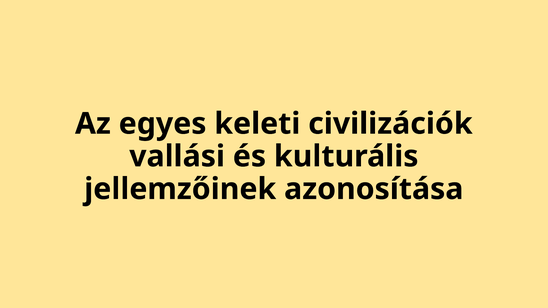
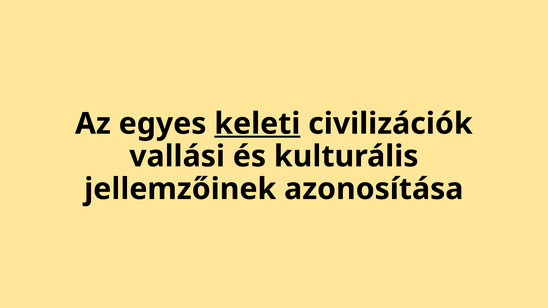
keleti underline: none -> present
